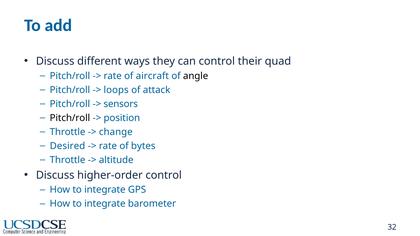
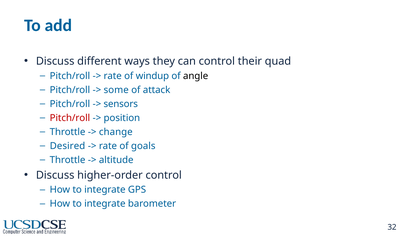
aircraft: aircraft -> windup
loops: loops -> some
Pitch/roll at (70, 118) colour: black -> red
bytes: bytes -> goals
